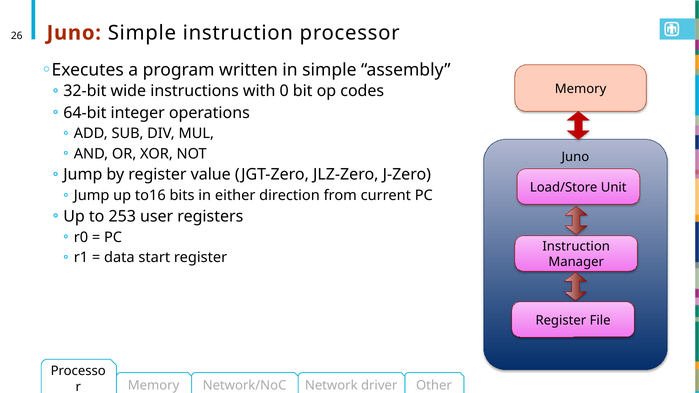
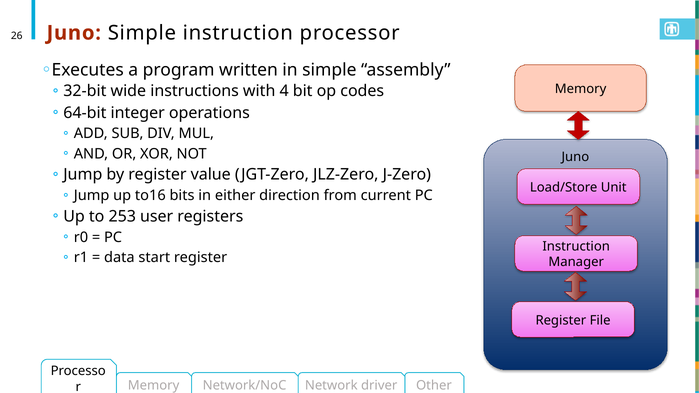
0: 0 -> 4
